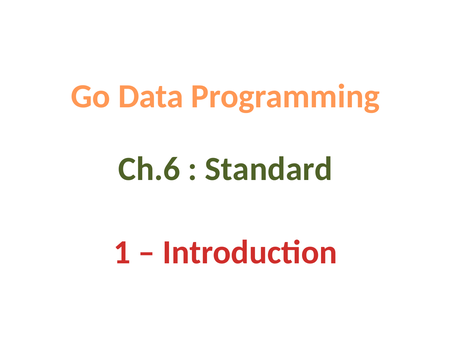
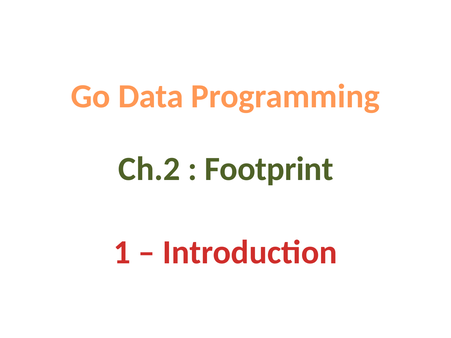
Ch.6: Ch.6 -> Ch.2
Standard: Standard -> Footprint
